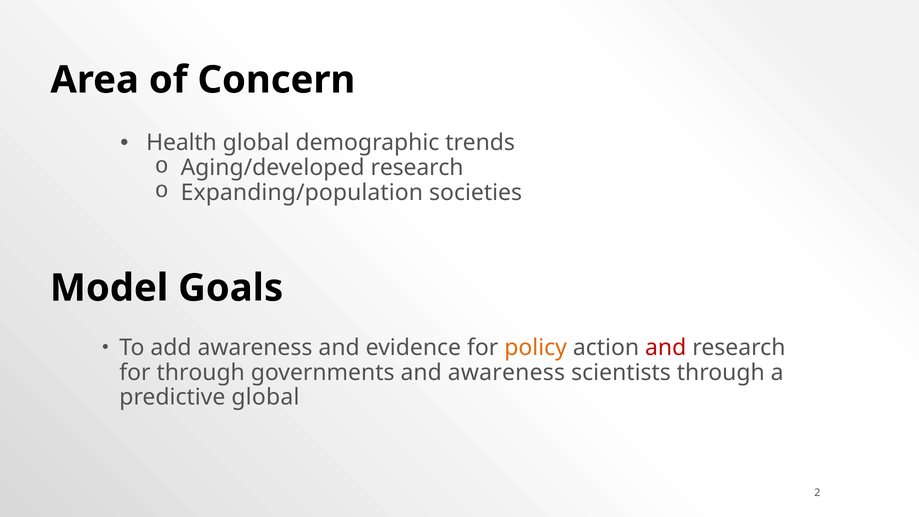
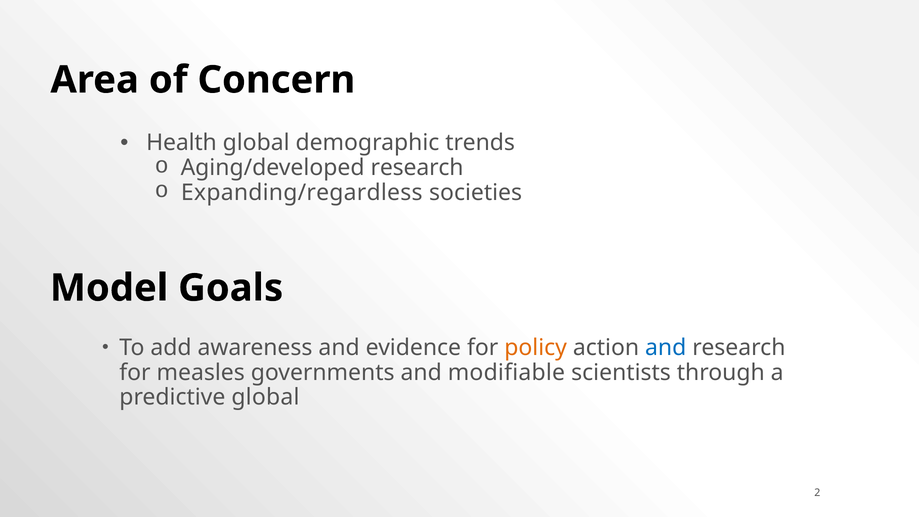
Expanding/population: Expanding/population -> Expanding/regardless
and at (666, 348) colour: red -> blue
for through: through -> measles
and awareness: awareness -> modifiable
